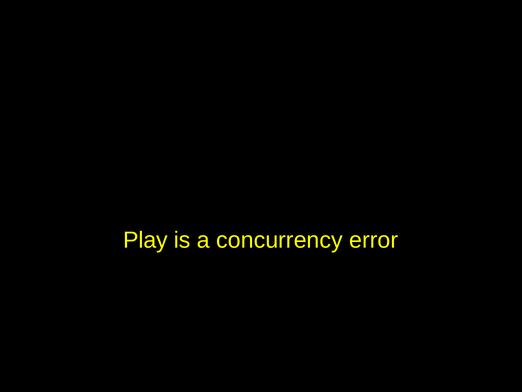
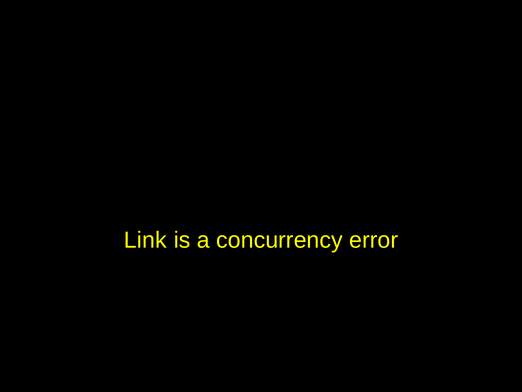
Play: Play -> Link
